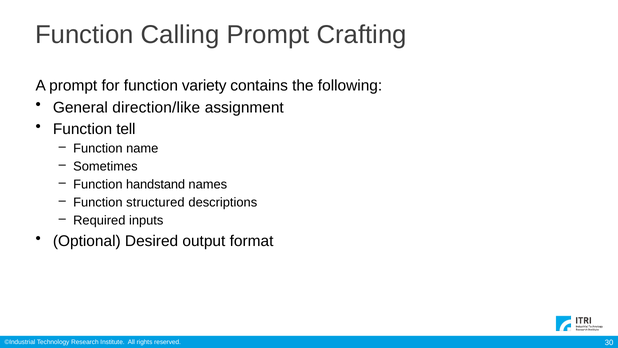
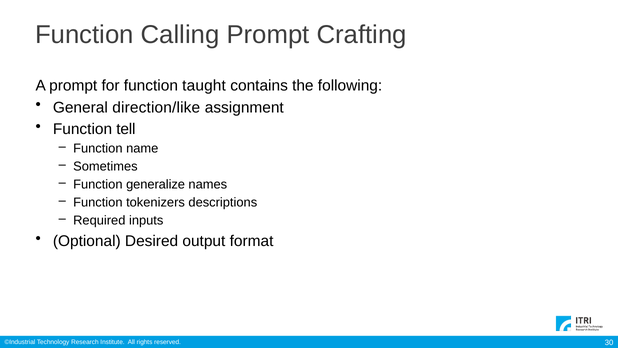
variety: variety -> taught
handstand: handstand -> generalize
structured: structured -> tokenizers
